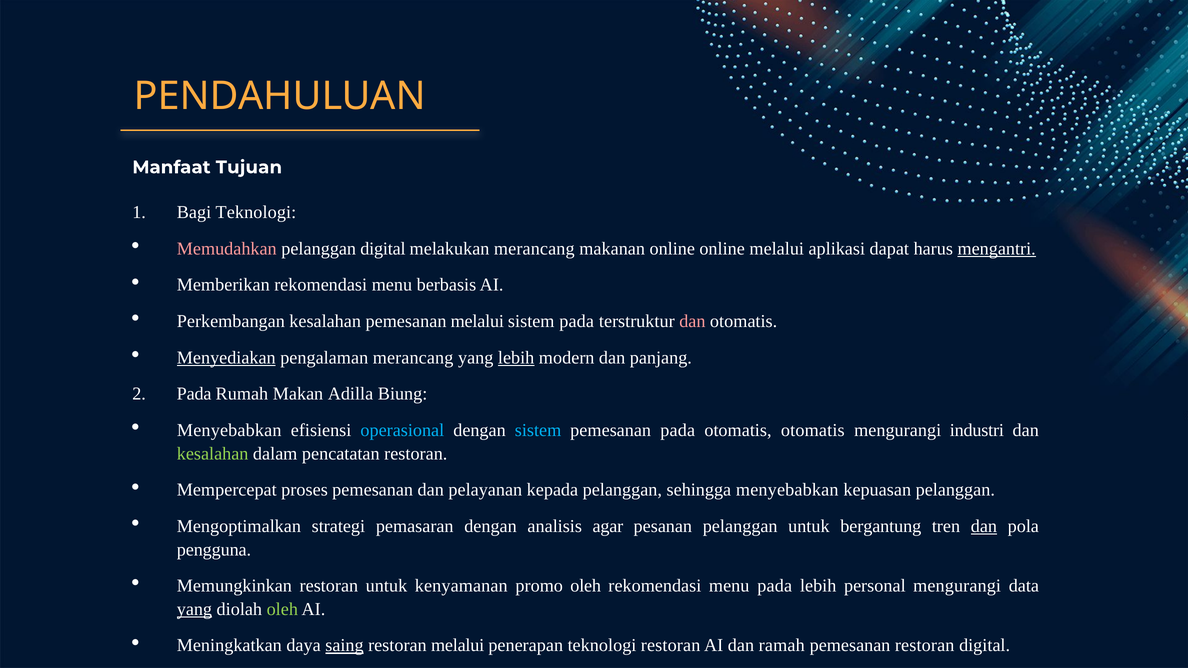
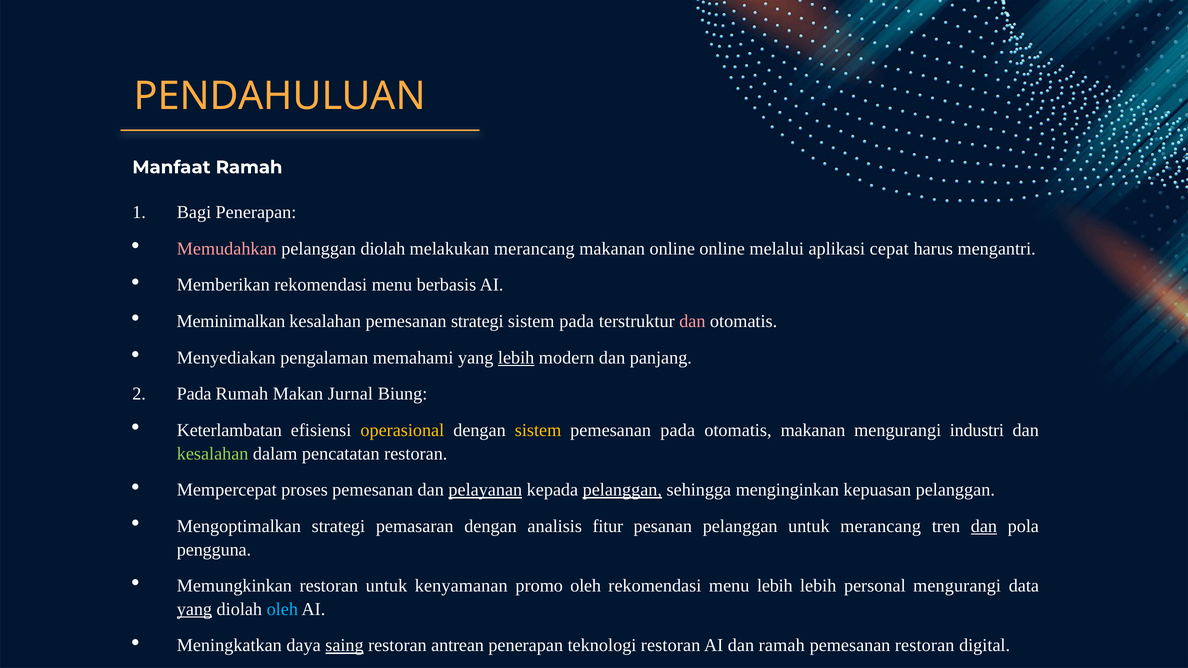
Manfaat Tujuan: Tujuan -> Ramah
Bagi Teknologi: Teknologi -> Penerapan
pelanggan digital: digital -> diolah
dapat: dapat -> cepat
mengantri underline: present -> none
Perkembangan: Perkembangan -> Meminimalkan
pemesanan melalui: melalui -> strategi
Menyediakan underline: present -> none
pengalaman merancang: merancang -> memahami
Adilla: Adilla -> Jurnal
Menyebabkan at (229, 430): Menyebabkan -> Keterlambatan
operasional colour: light blue -> yellow
sistem at (538, 430) colour: light blue -> yellow
otomatis otomatis: otomatis -> makanan
pelayanan underline: none -> present
pelanggan at (622, 490) underline: none -> present
sehingga menyebabkan: menyebabkan -> menginginkan
agar: agar -> fitur
untuk bergantung: bergantung -> merancang
menu pada: pada -> lebih
oleh at (282, 609) colour: light green -> light blue
restoran melalui: melalui -> antrean
